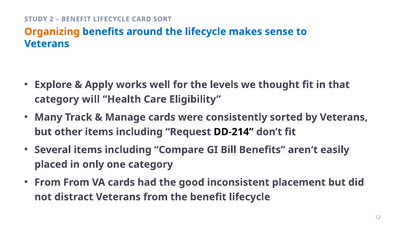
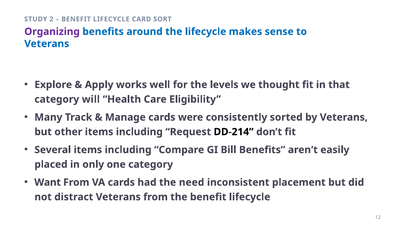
Organizing colour: orange -> purple
From at (48, 182): From -> Want
good: good -> need
